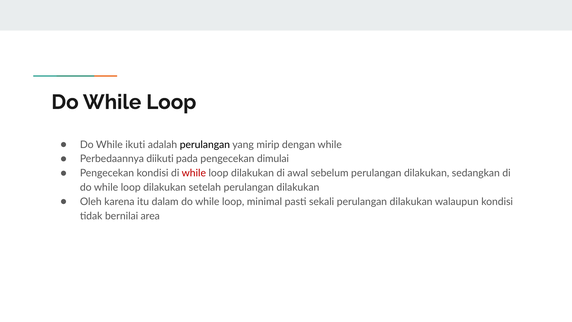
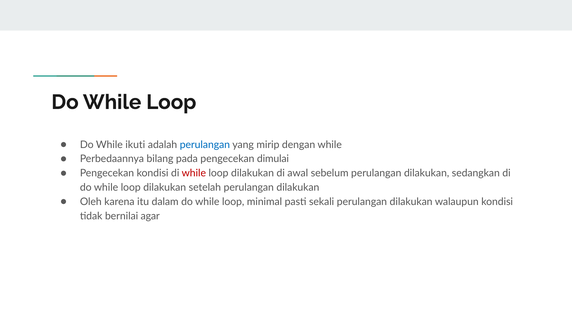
perulangan at (205, 145) colour: black -> blue
diikuti: diikuti -> bilang
area: area -> agar
